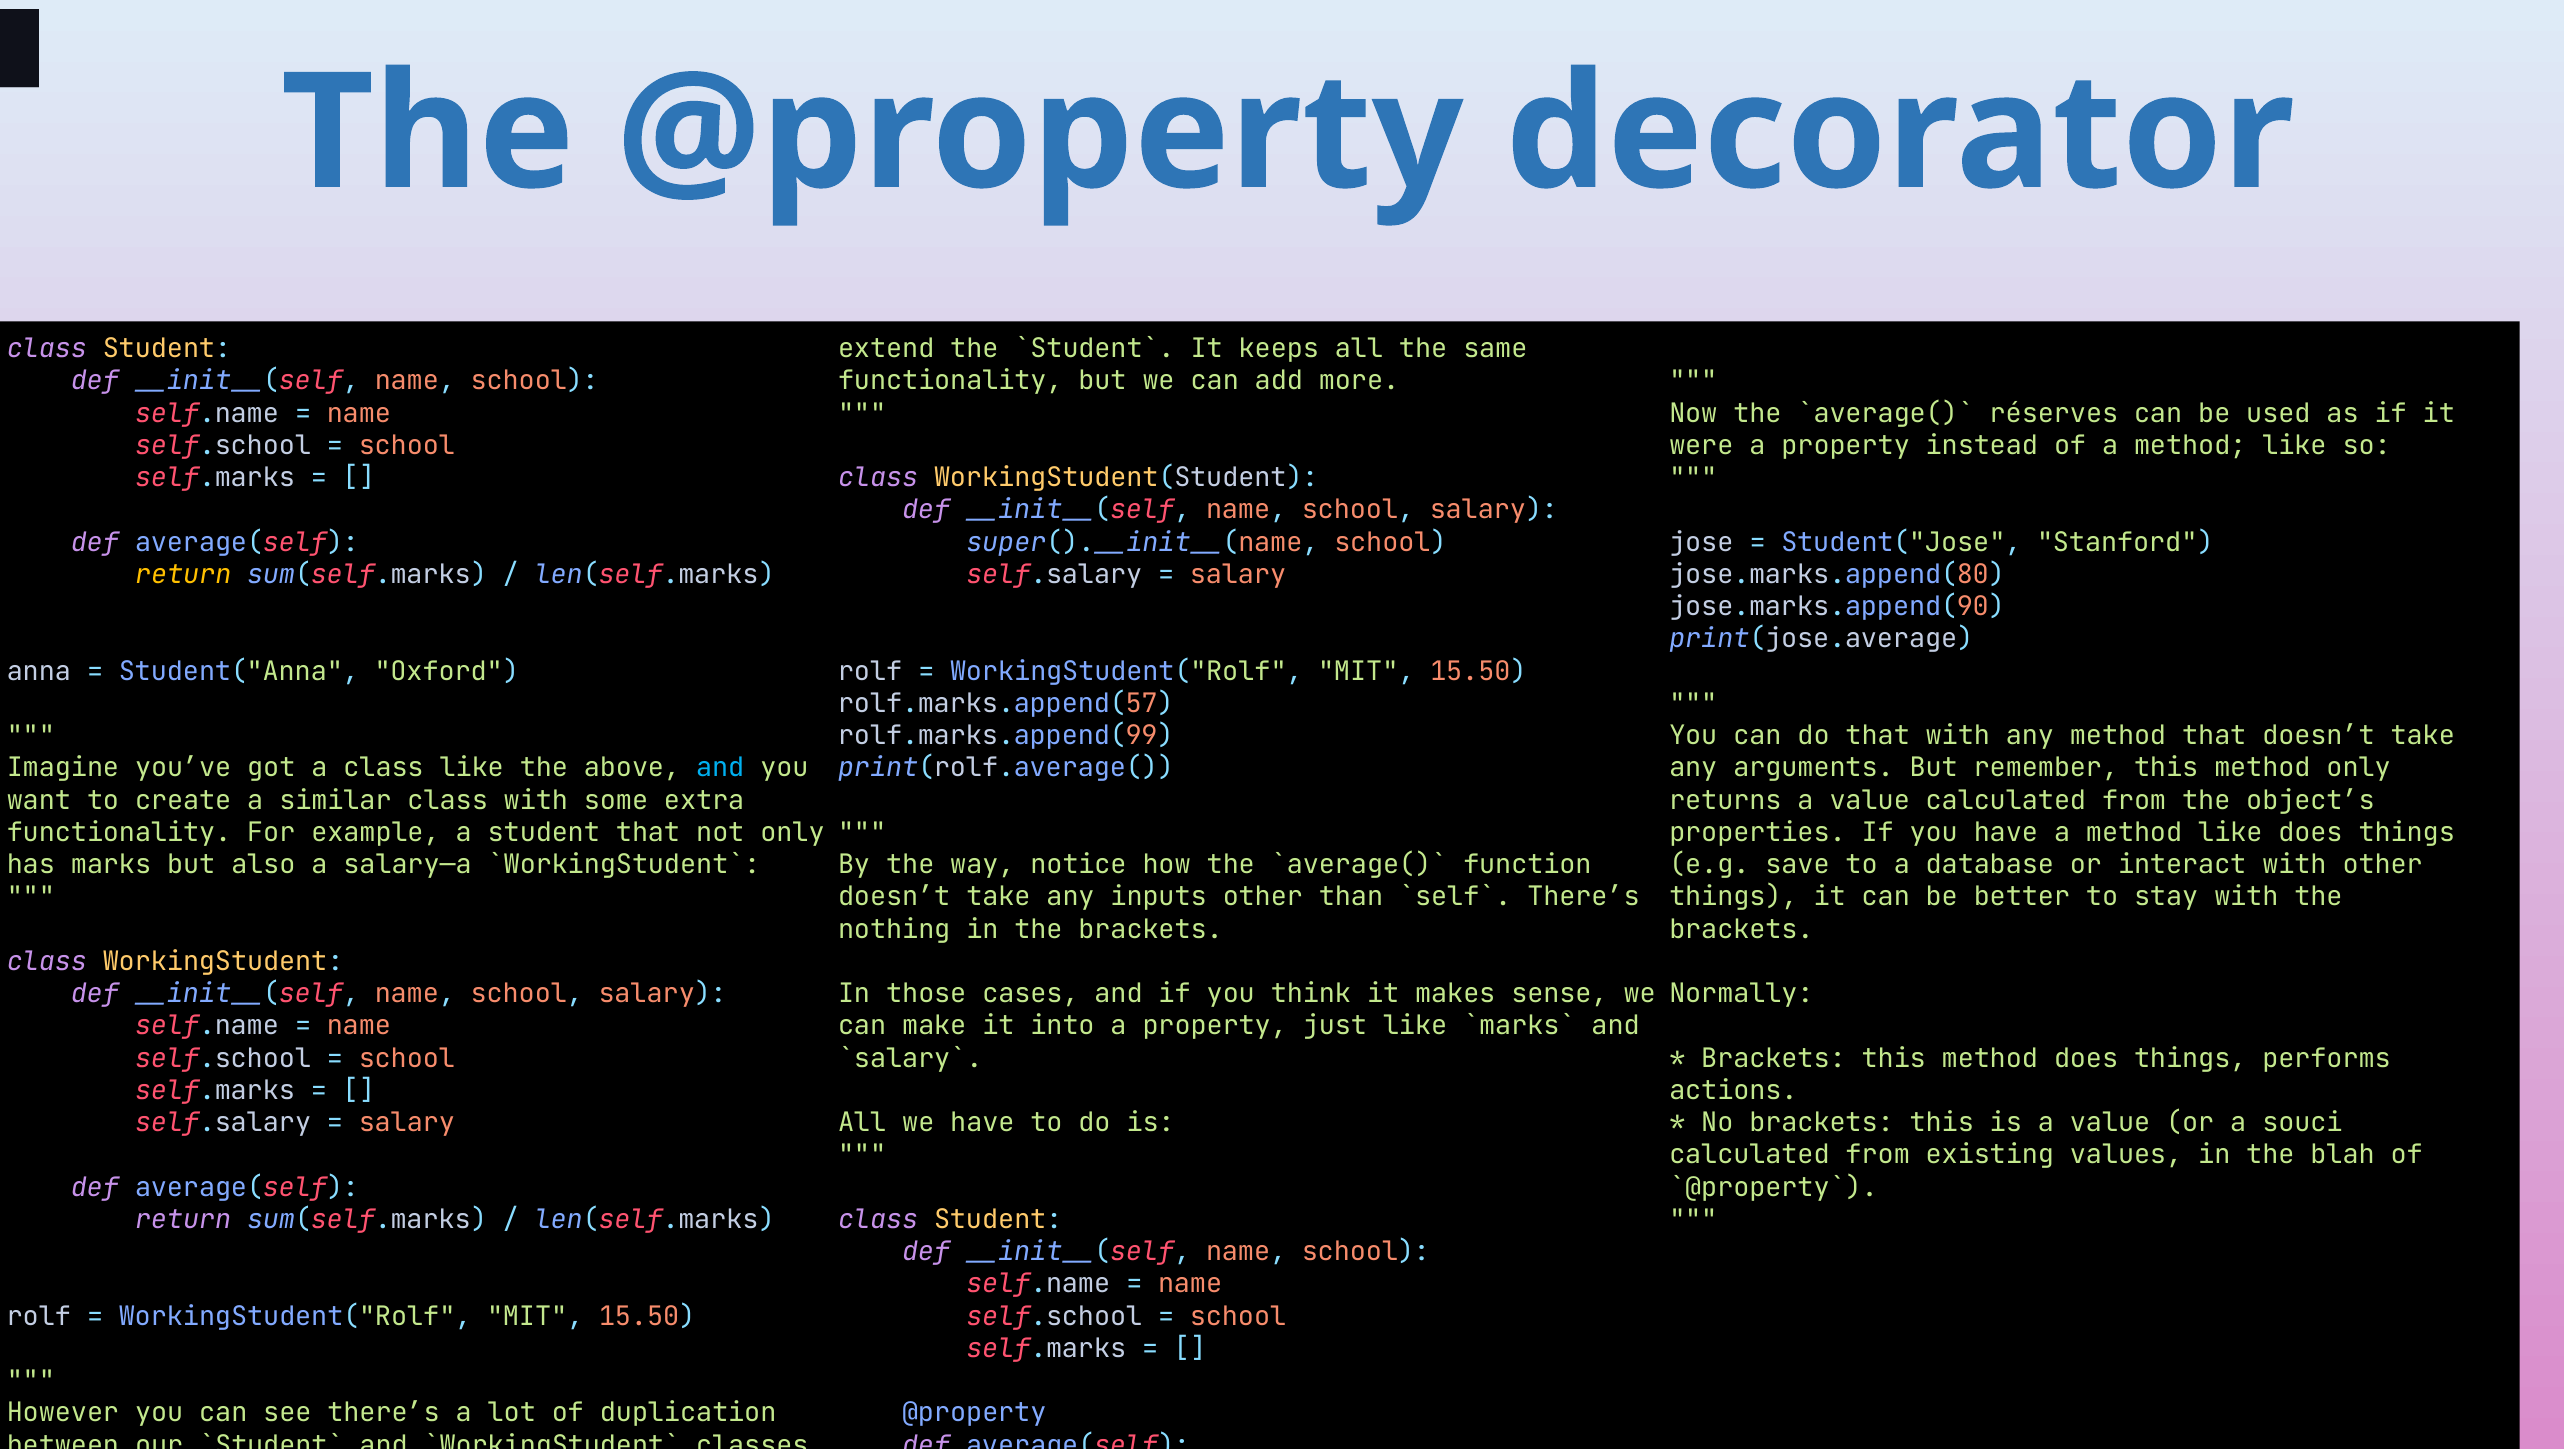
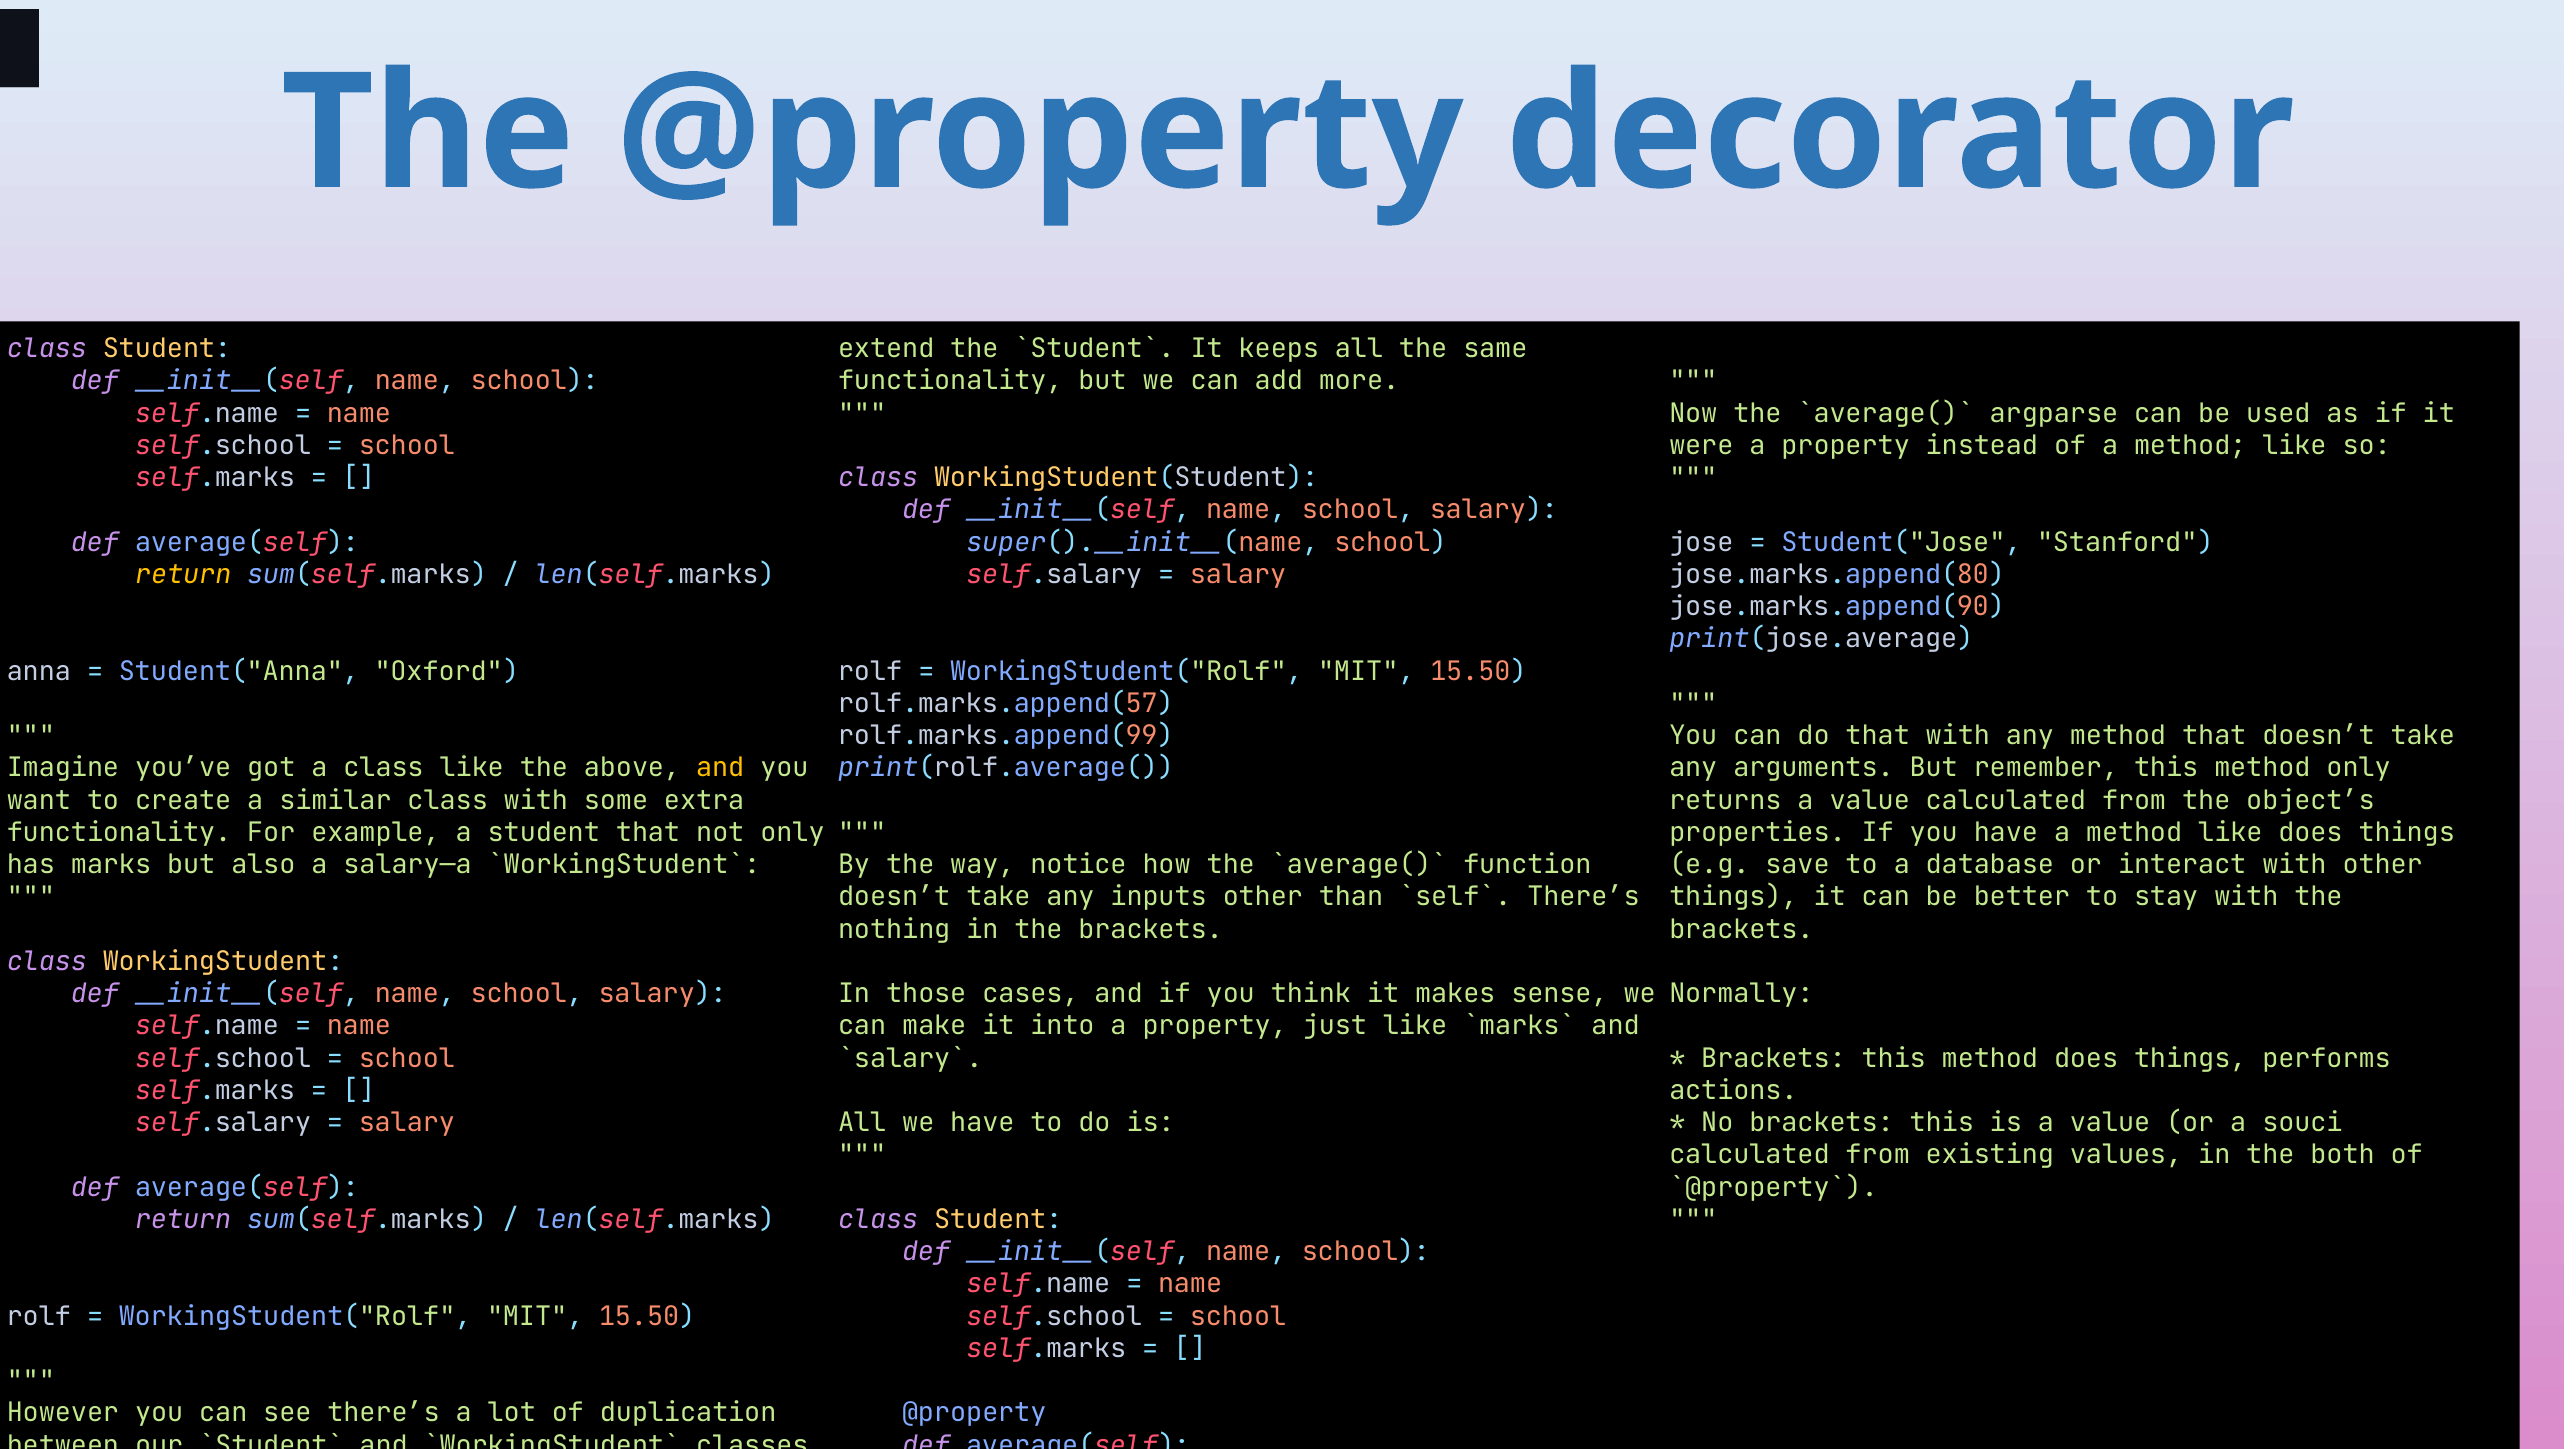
réserves: réserves -> argparse
and at (720, 768) colour: light blue -> yellow
blah: blah -> both
